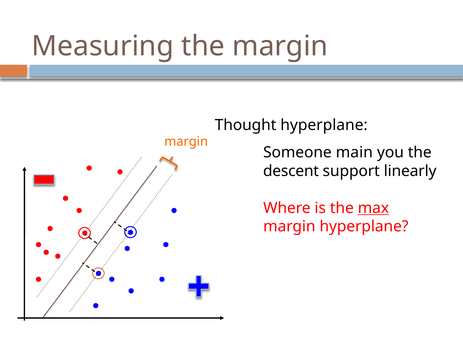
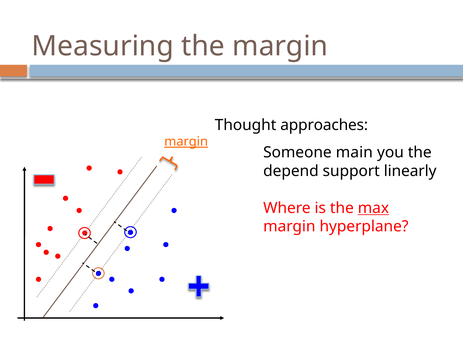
Thought hyperplane: hyperplane -> approaches
margin at (186, 142) underline: none -> present
descent: descent -> depend
